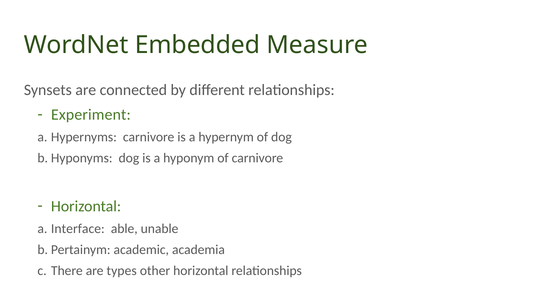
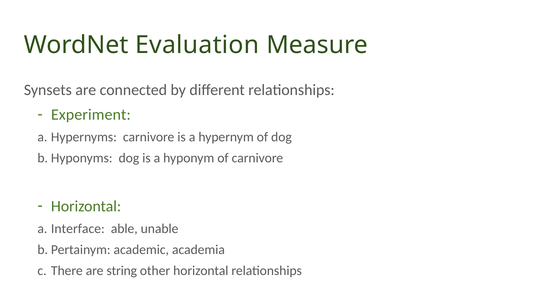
Embedded: Embedded -> Evaluation
types: types -> string
